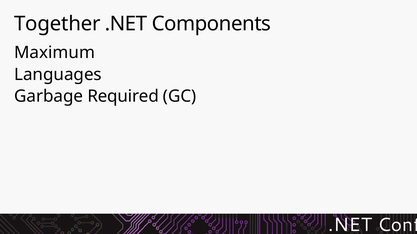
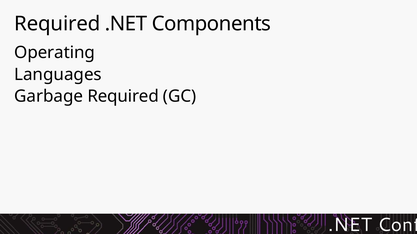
Together at (57, 24): Together -> Required
Maximum: Maximum -> Operating
